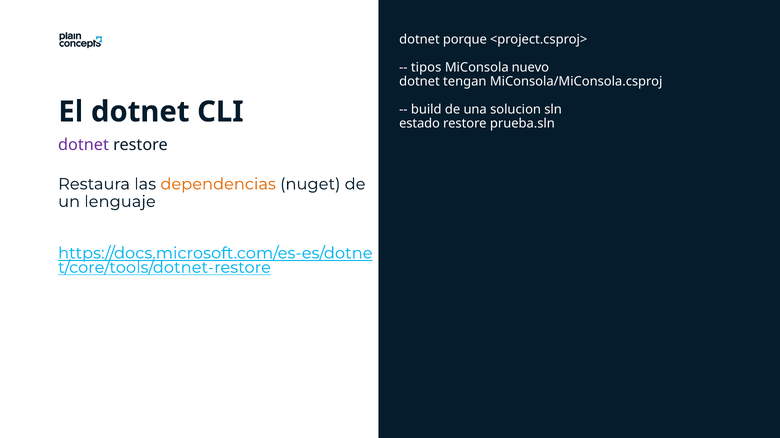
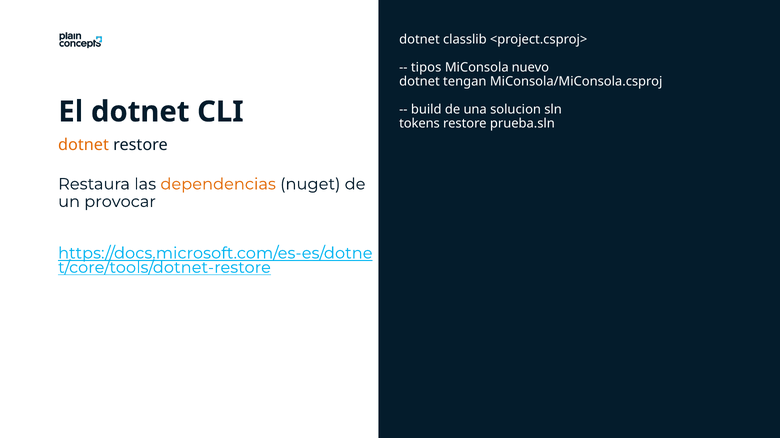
porque: porque -> classlib
estado: estado -> tokens
dotnet at (83, 145) colour: purple -> orange
lenguaje: lenguaje -> provocar
